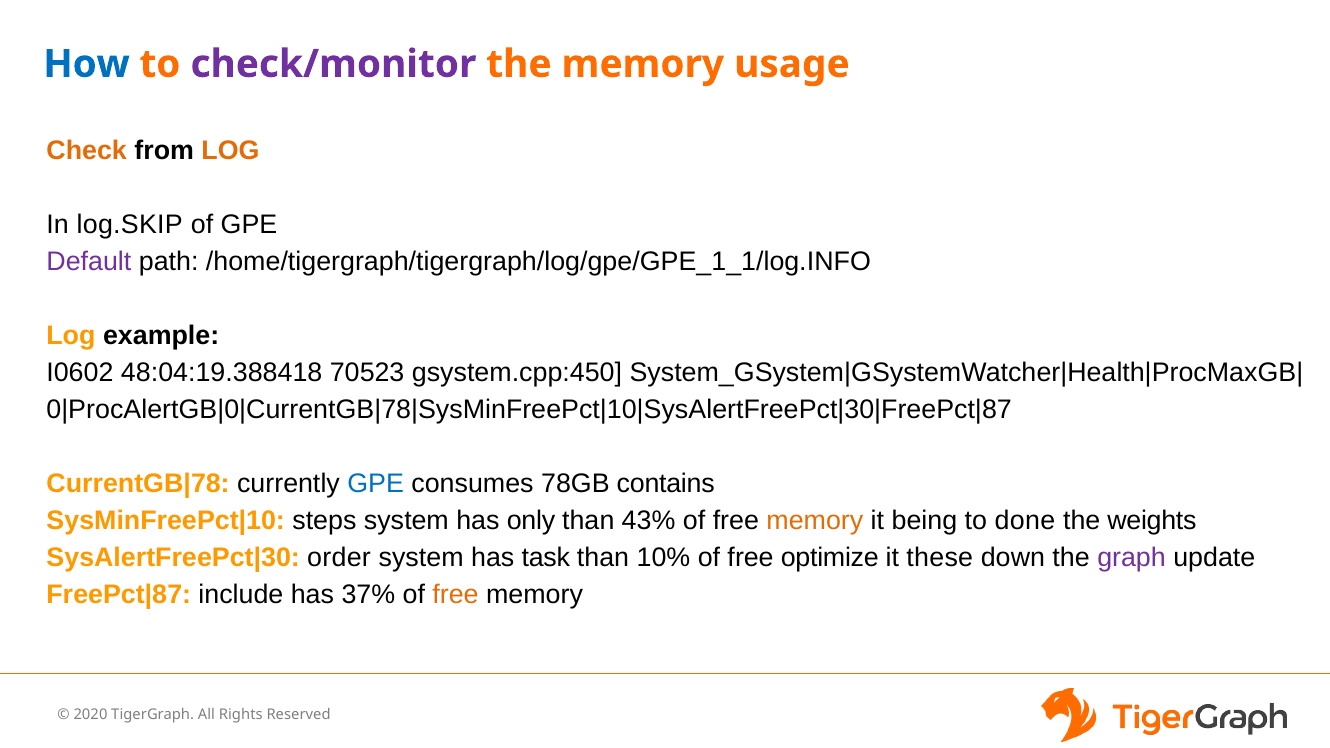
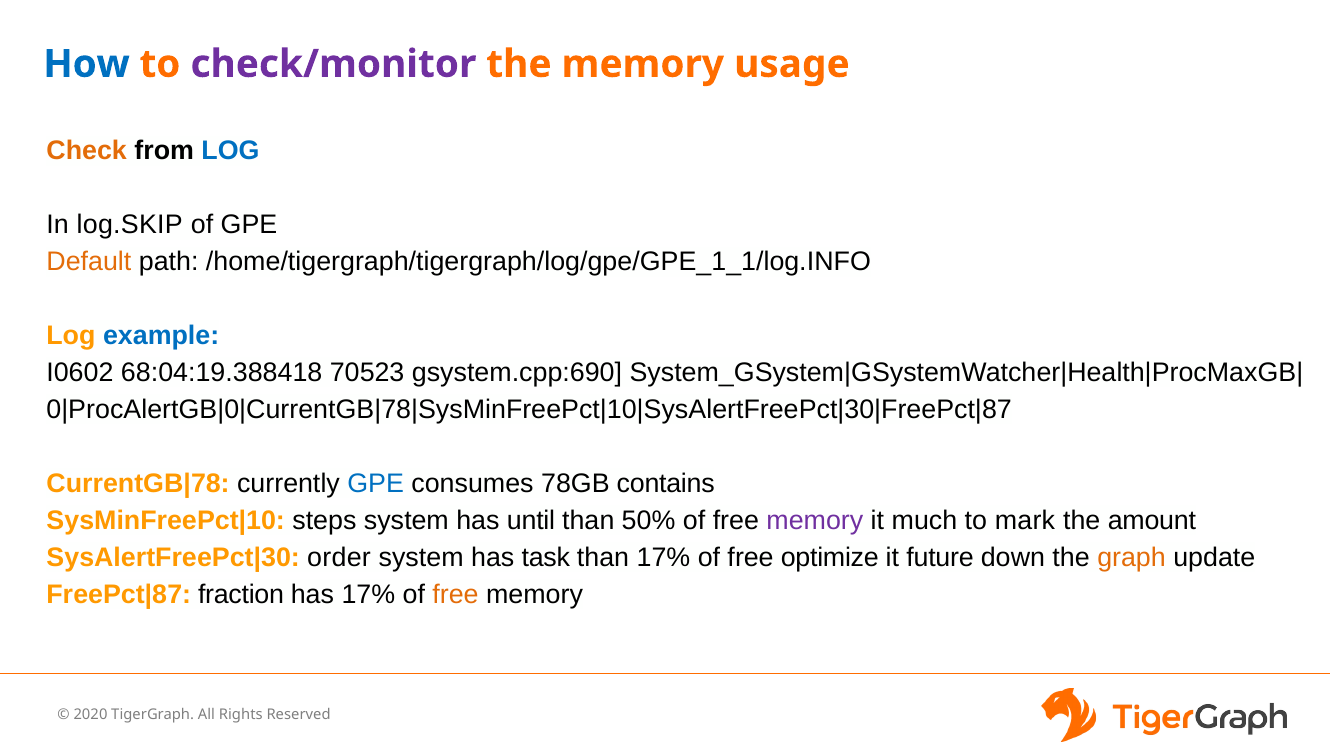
LOG at (230, 151) colour: orange -> blue
Default colour: purple -> orange
example colour: black -> blue
48:04:19.388418: 48:04:19.388418 -> 68:04:19.388418
gsystem.cpp:450: gsystem.cpp:450 -> gsystem.cpp:690
only: only -> until
43%: 43% -> 50%
memory at (815, 521) colour: orange -> purple
being: being -> much
done: done -> mark
weights: weights -> amount
than 10%: 10% -> 17%
these: these -> future
graph colour: purple -> orange
include: include -> fraction
has 37%: 37% -> 17%
